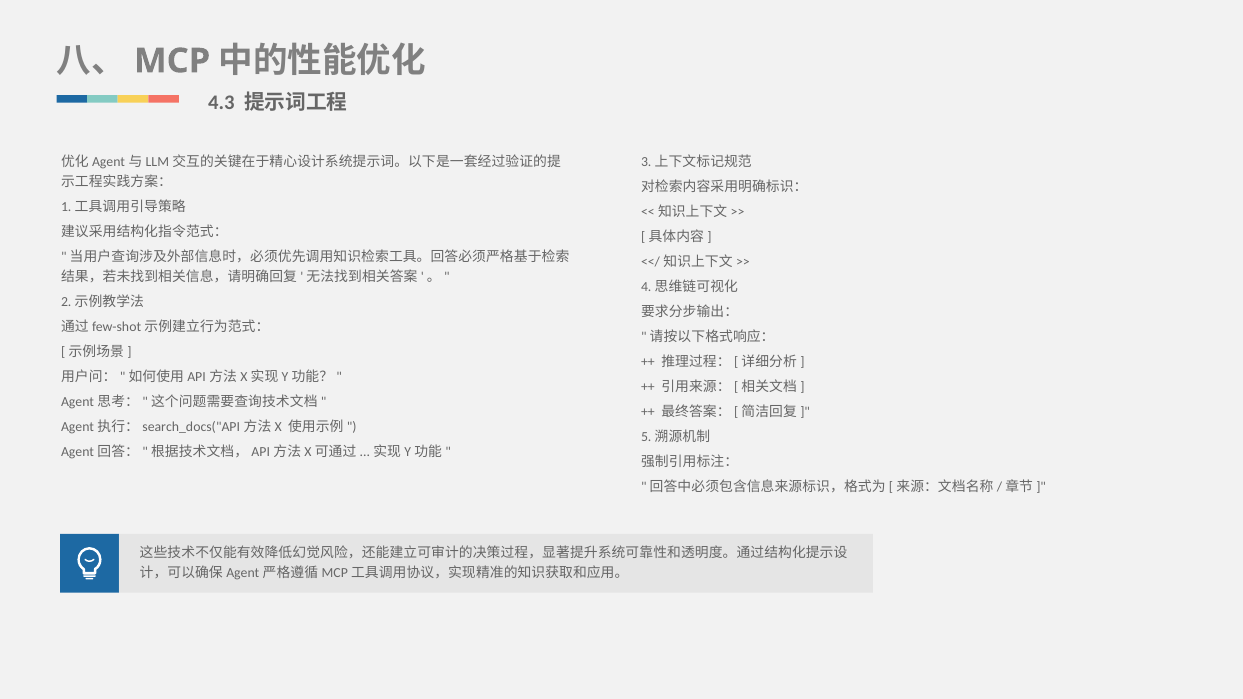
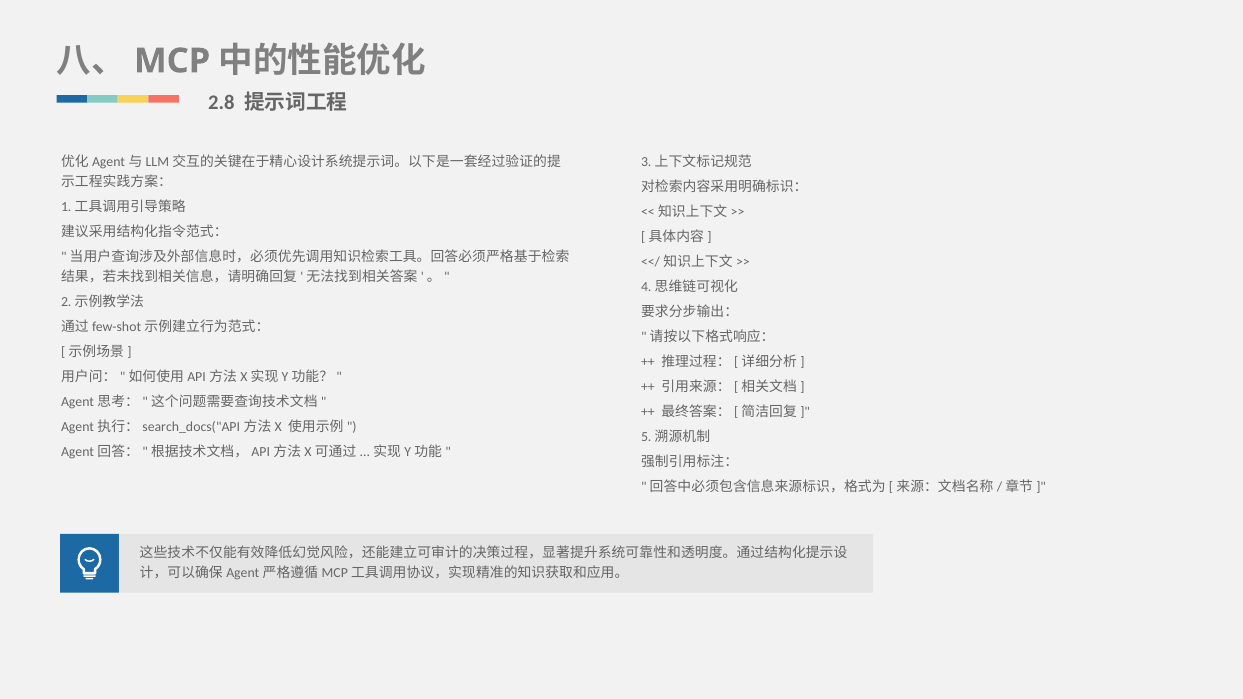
4.3: 4.3 -> 2.8
